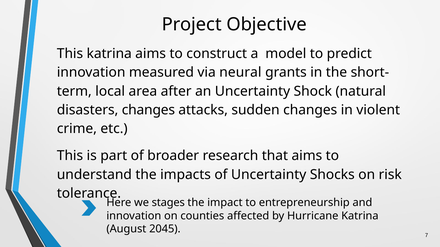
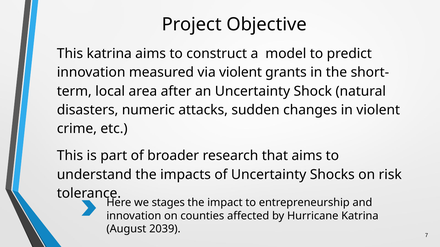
via neural: neural -> violent
disasters changes: changes -> numeric
2045: 2045 -> 2039
